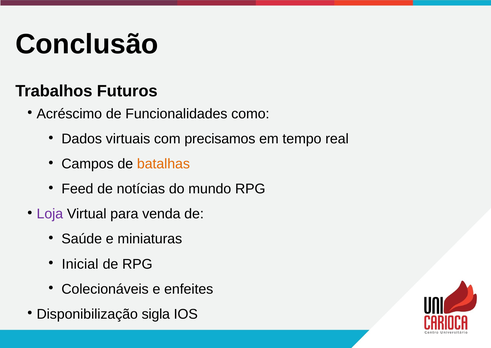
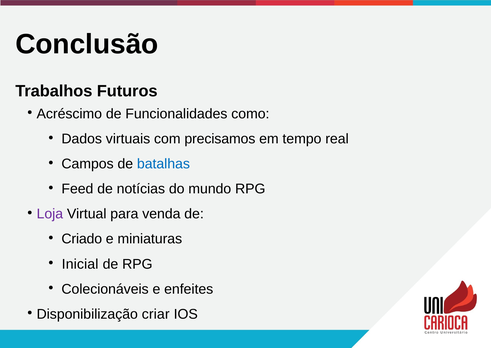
batalhas colour: orange -> blue
Saúde: Saúde -> Criado
sigla: sigla -> criar
